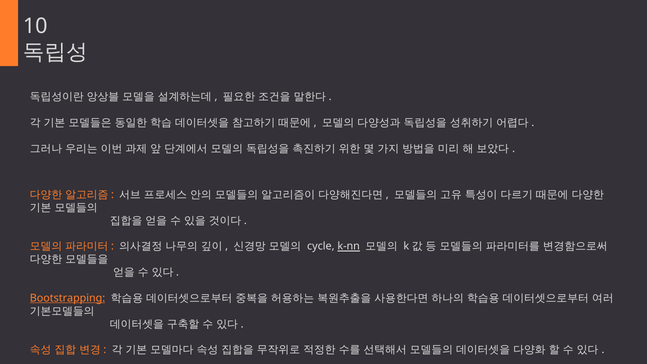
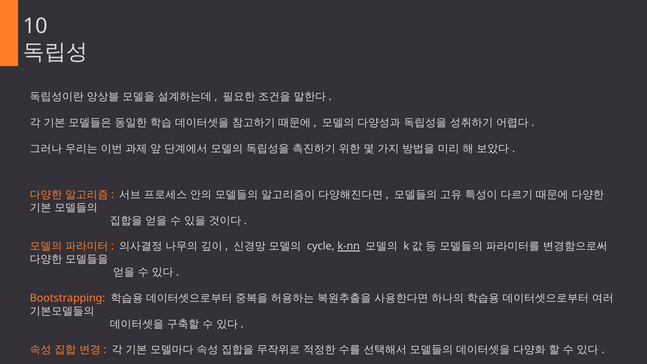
Bootstrapping underline: present -> none
